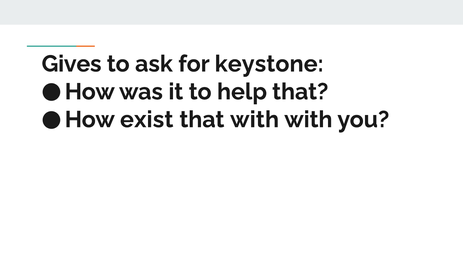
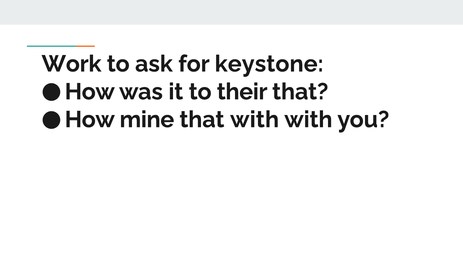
Gives: Gives -> Work
help: help -> their
exist: exist -> mine
